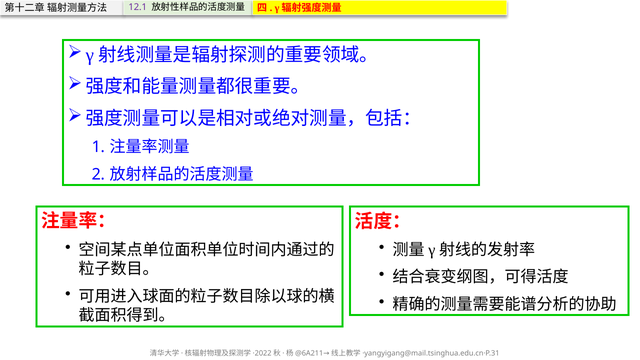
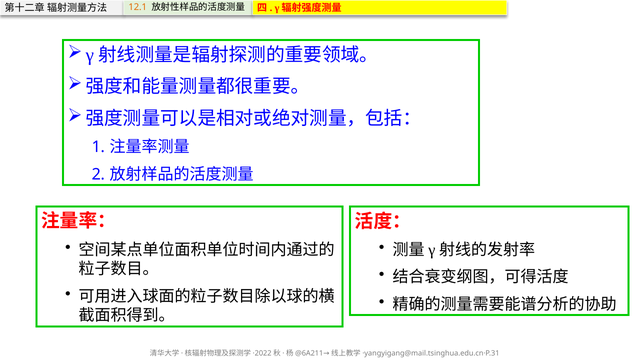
12.1 colour: purple -> orange
